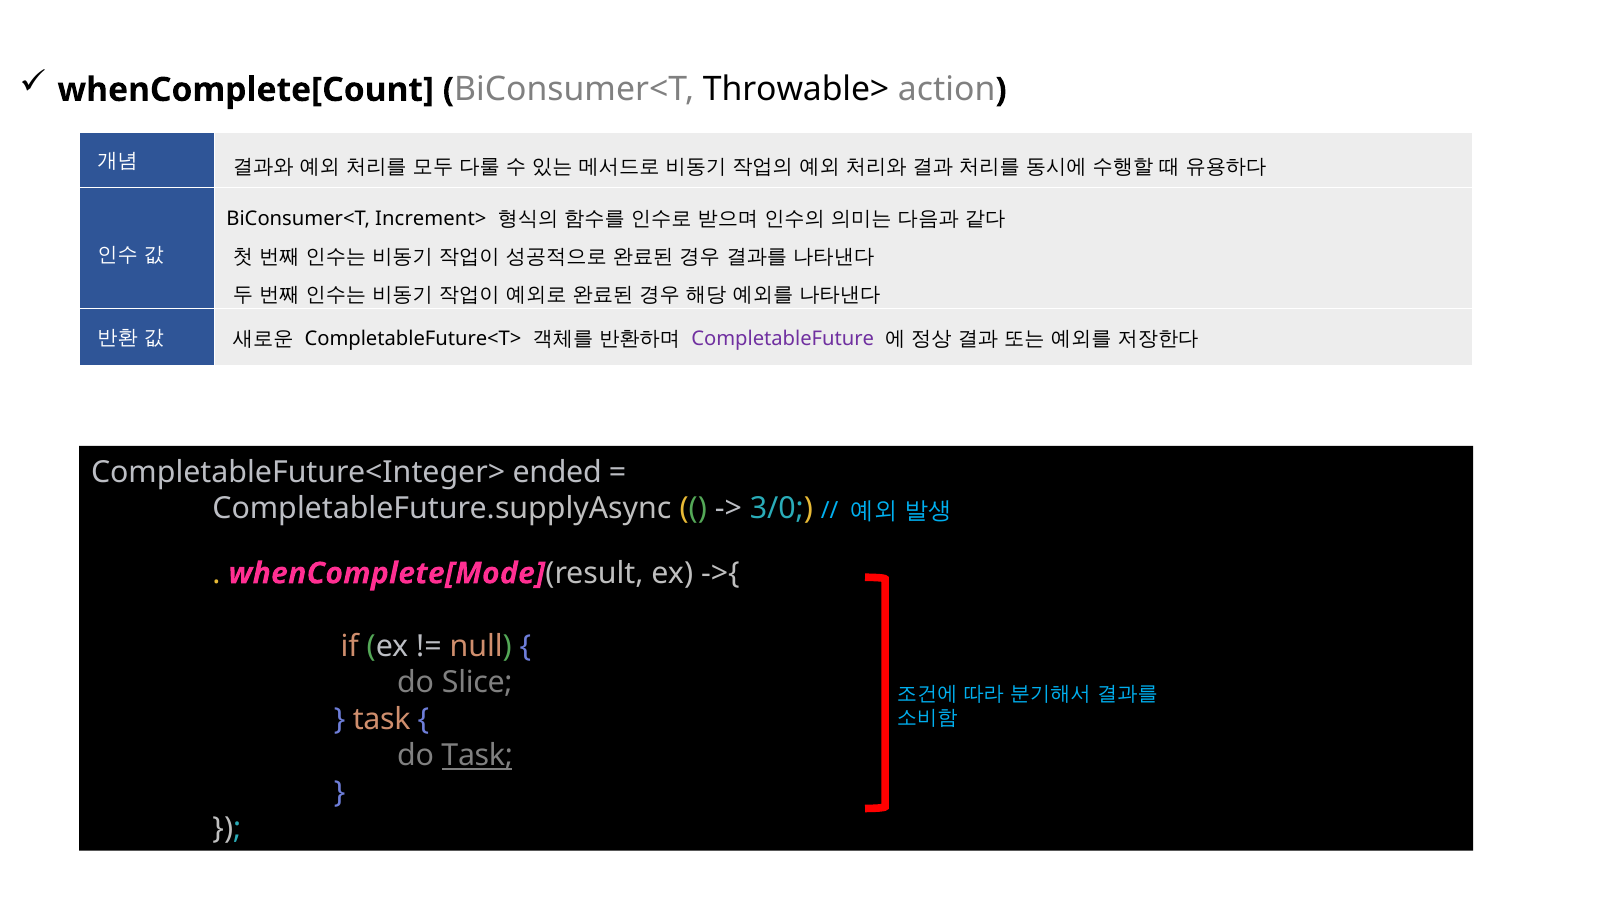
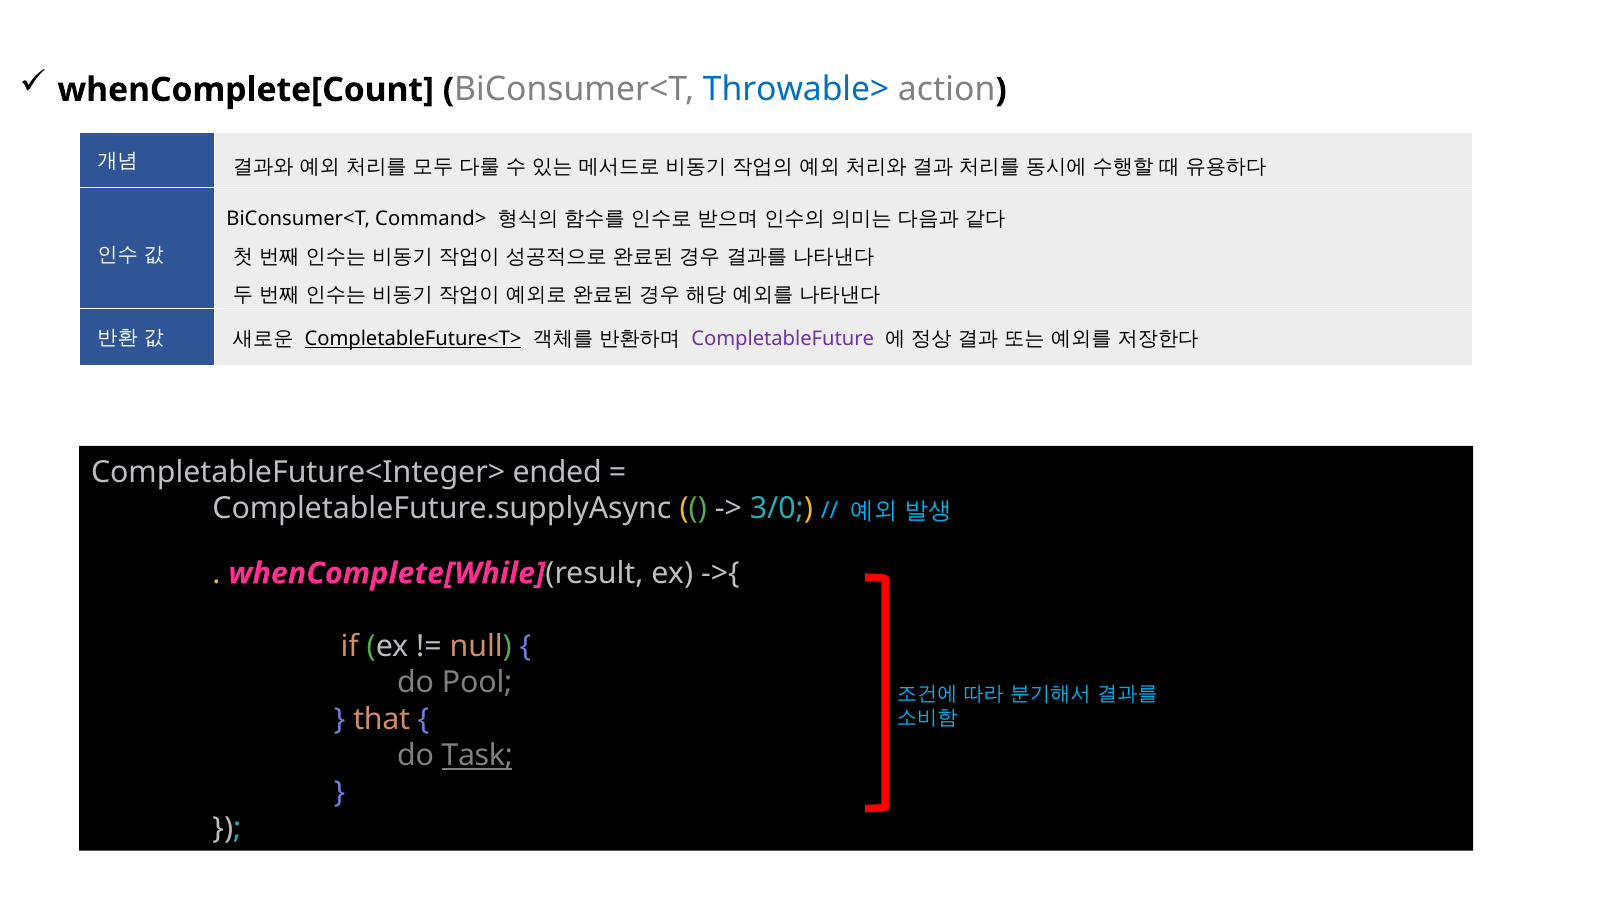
Throwable> colour: black -> blue
Increment>: Increment> -> Command>
CompletableFuture<T> underline: none -> present
whenComplete[Mode: whenComplete[Mode -> whenComplete[While
Slice: Slice -> Pool
task at (382, 719): task -> that
